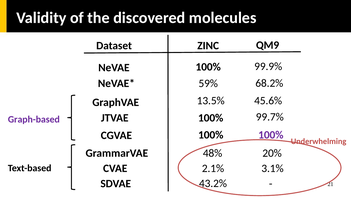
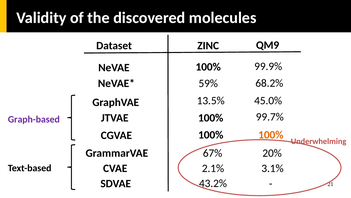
45.6%: 45.6% -> 45.0%
100% at (271, 135) colour: purple -> orange
48%: 48% -> 67%
